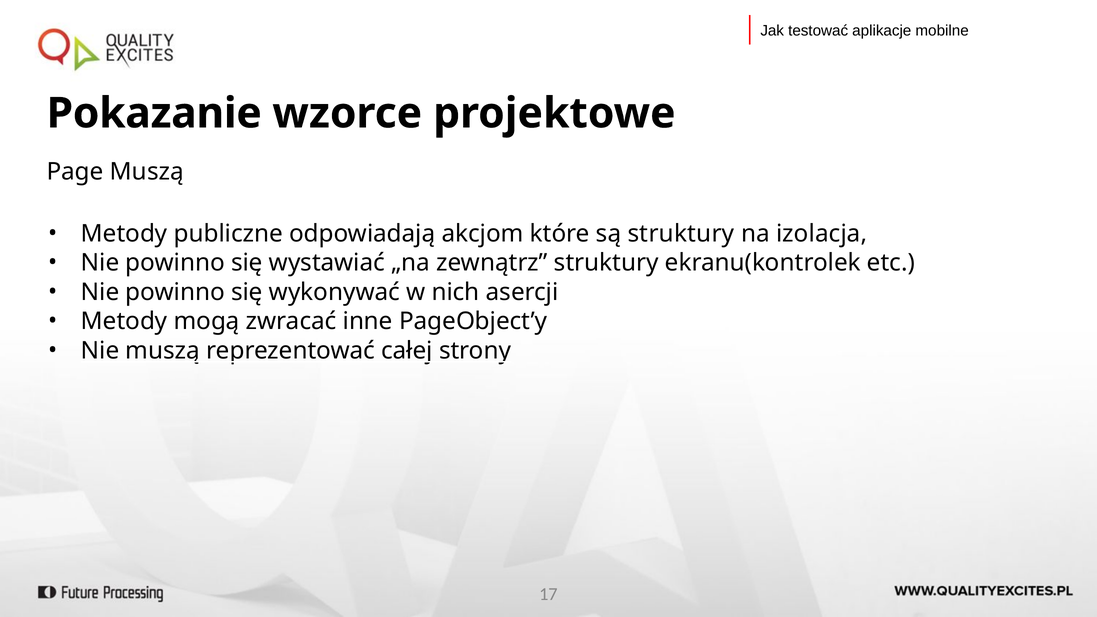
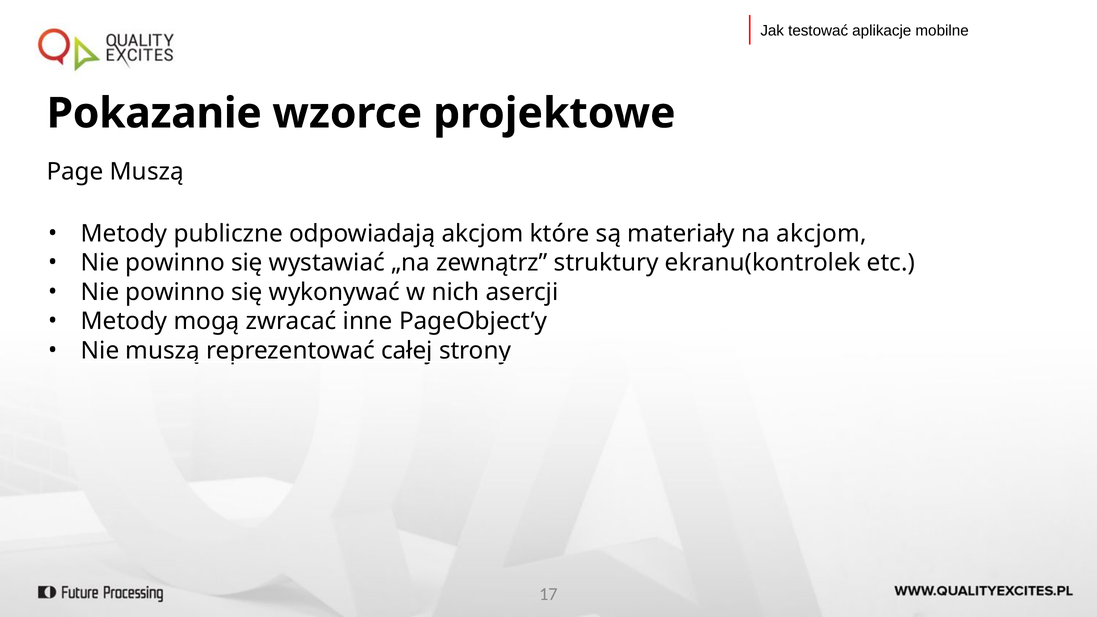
są struktury: struktury -> materiały
na izolacja: izolacja -> akcjom
